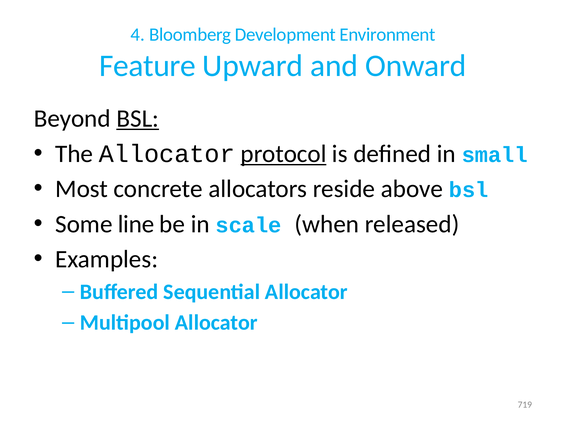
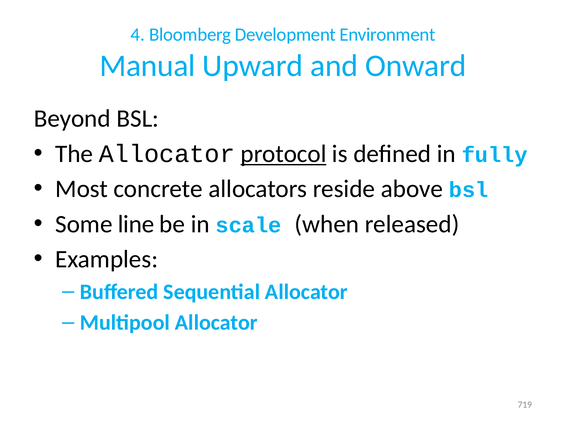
Feature: Feature -> Manual
BSL at (138, 119) underline: present -> none
small: small -> fully
